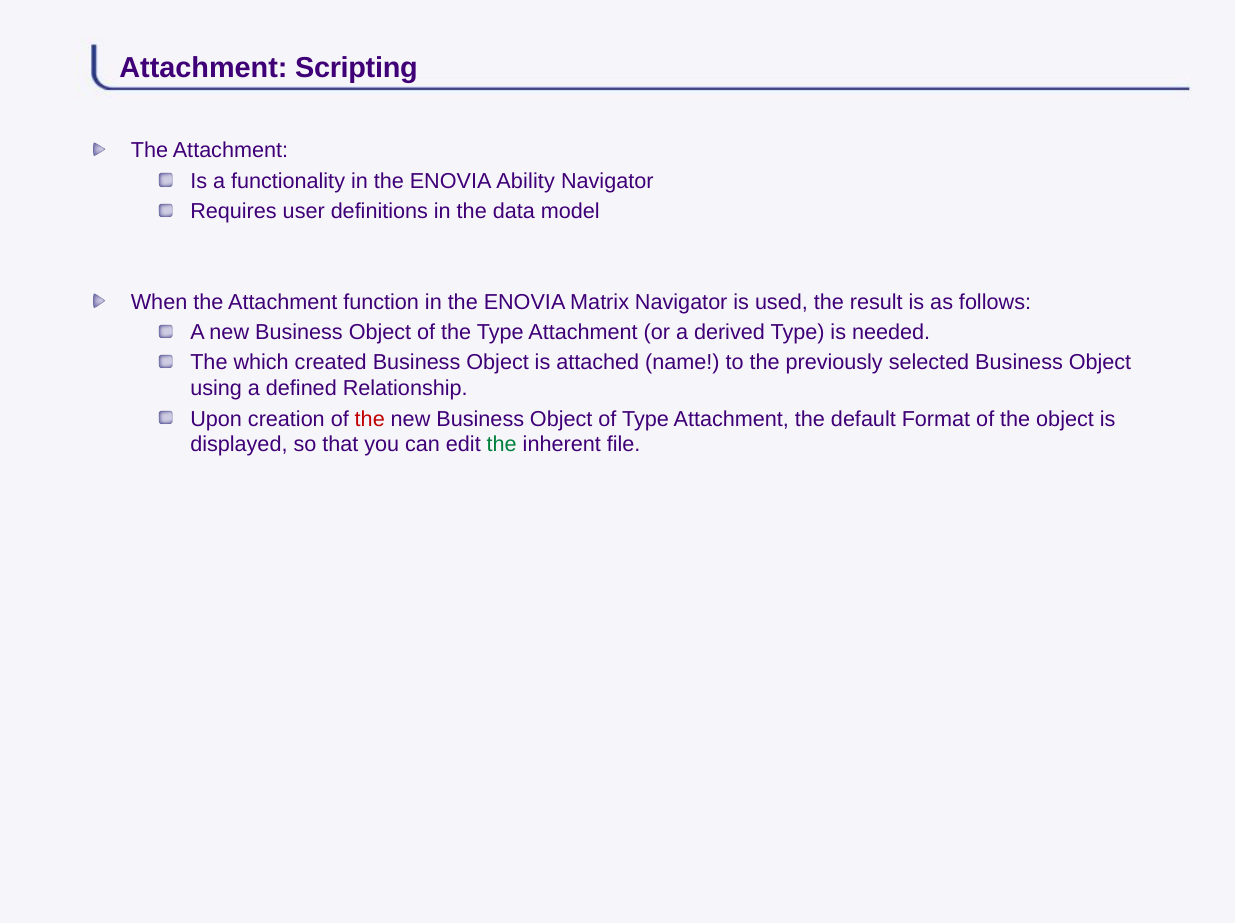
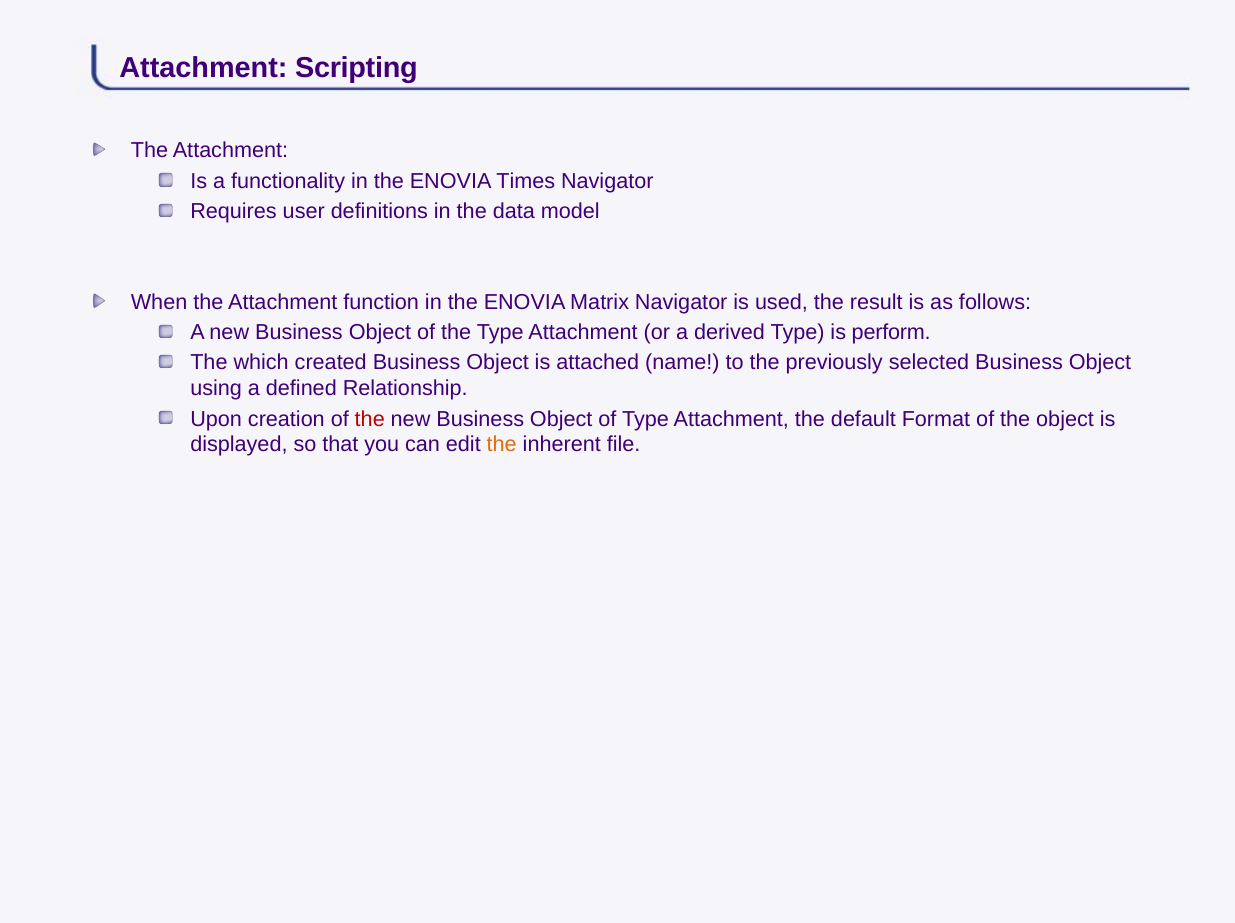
Ability: Ability -> Times
needed: needed -> perform
the at (502, 445) colour: green -> orange
